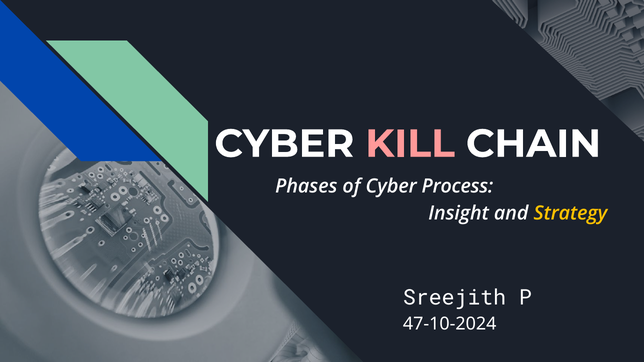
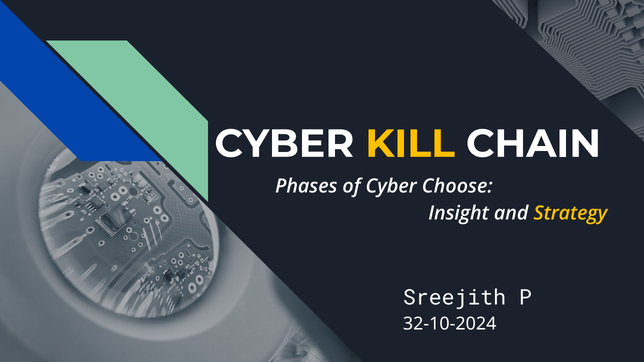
KILL colour: pink -> yellow
Process: Process -> Choose
47-10-2024: 47-10-2024 -> 32-10-2024
